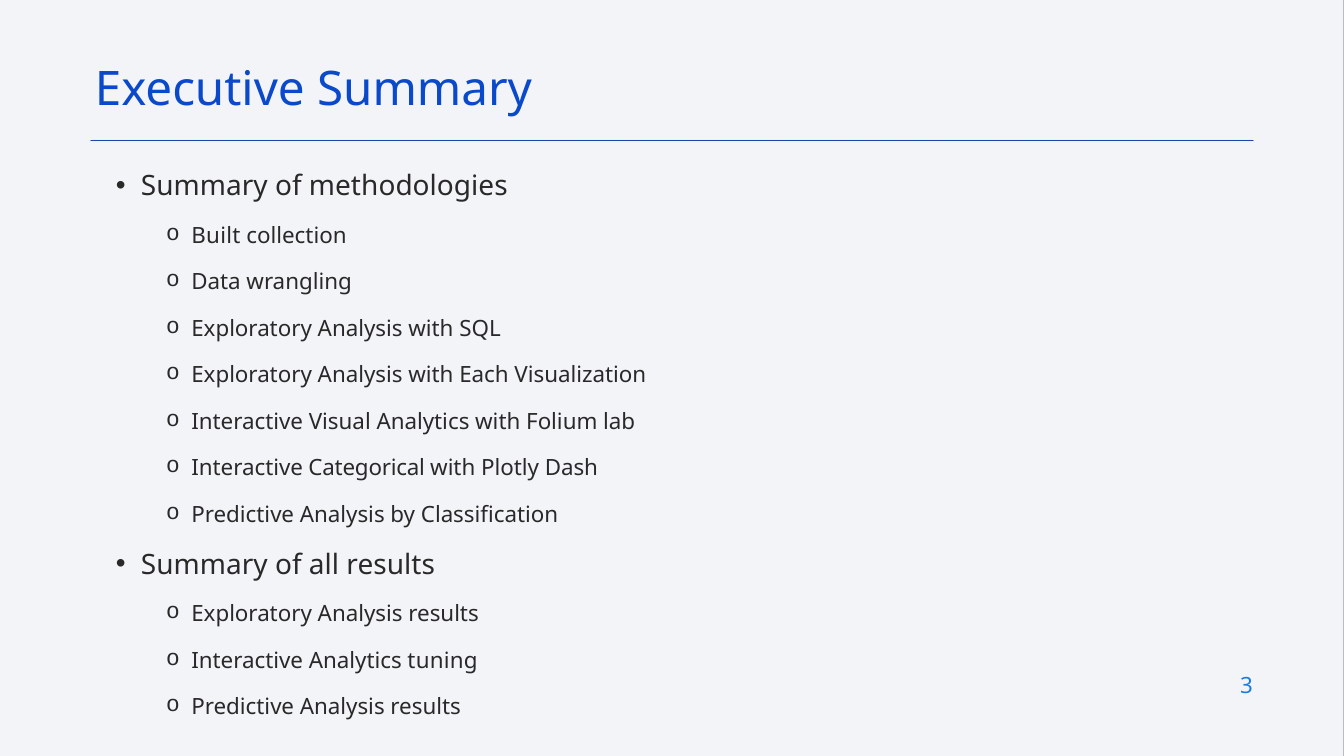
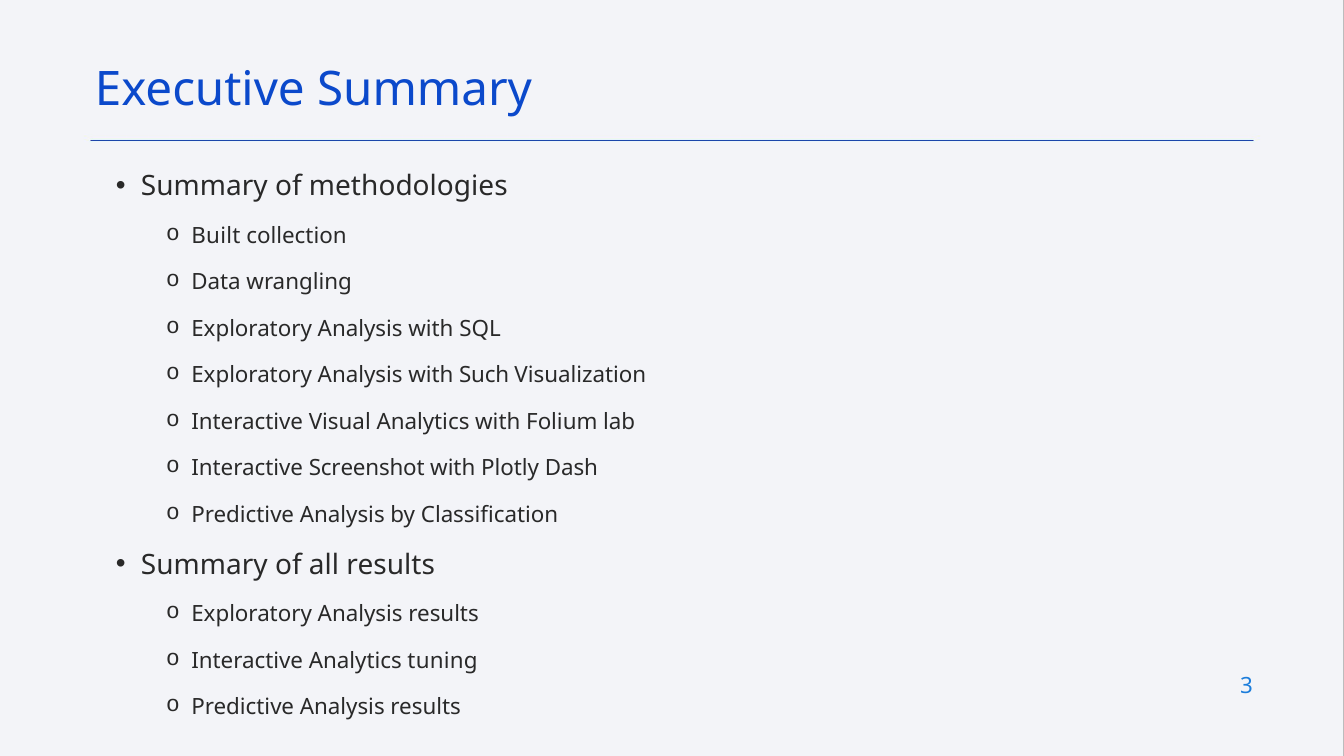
Each: Each -> Such
Categorical: Categorical -> Screenshot
